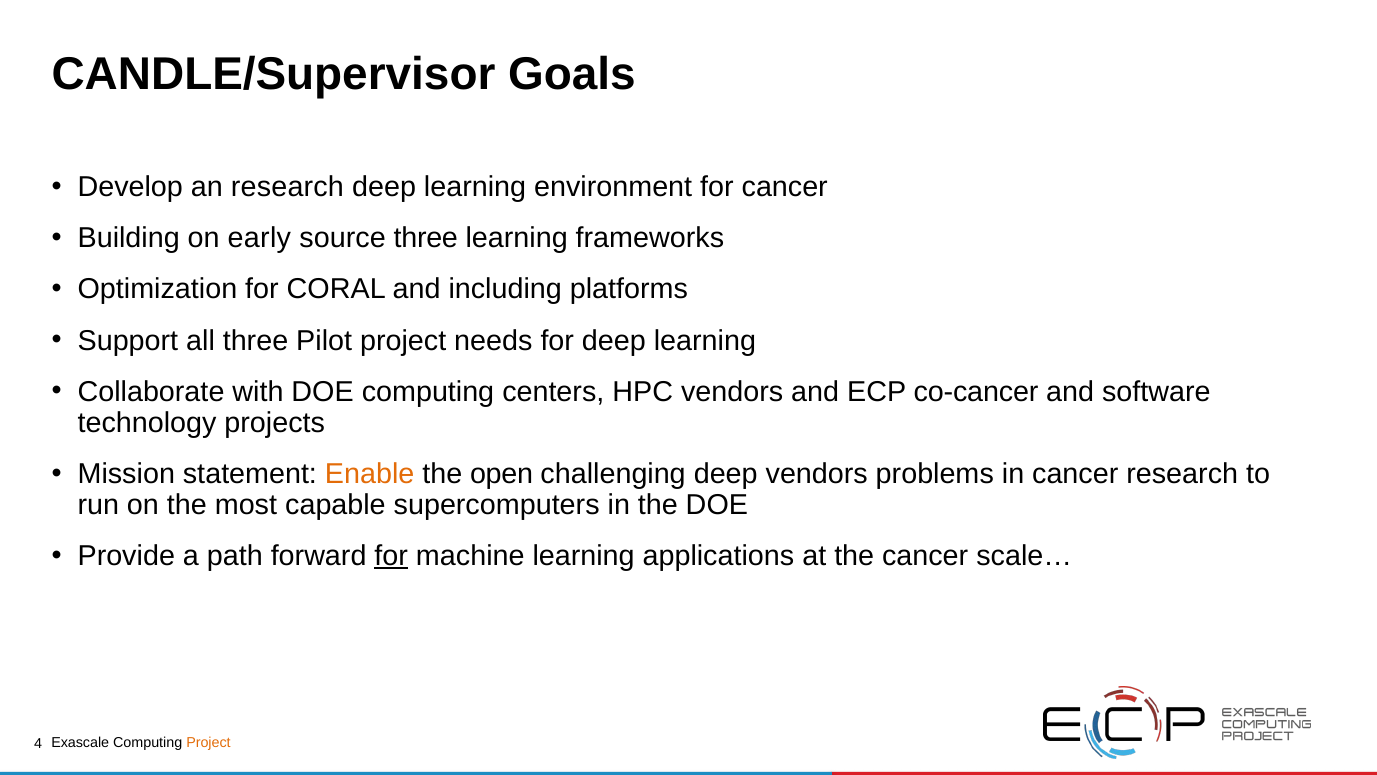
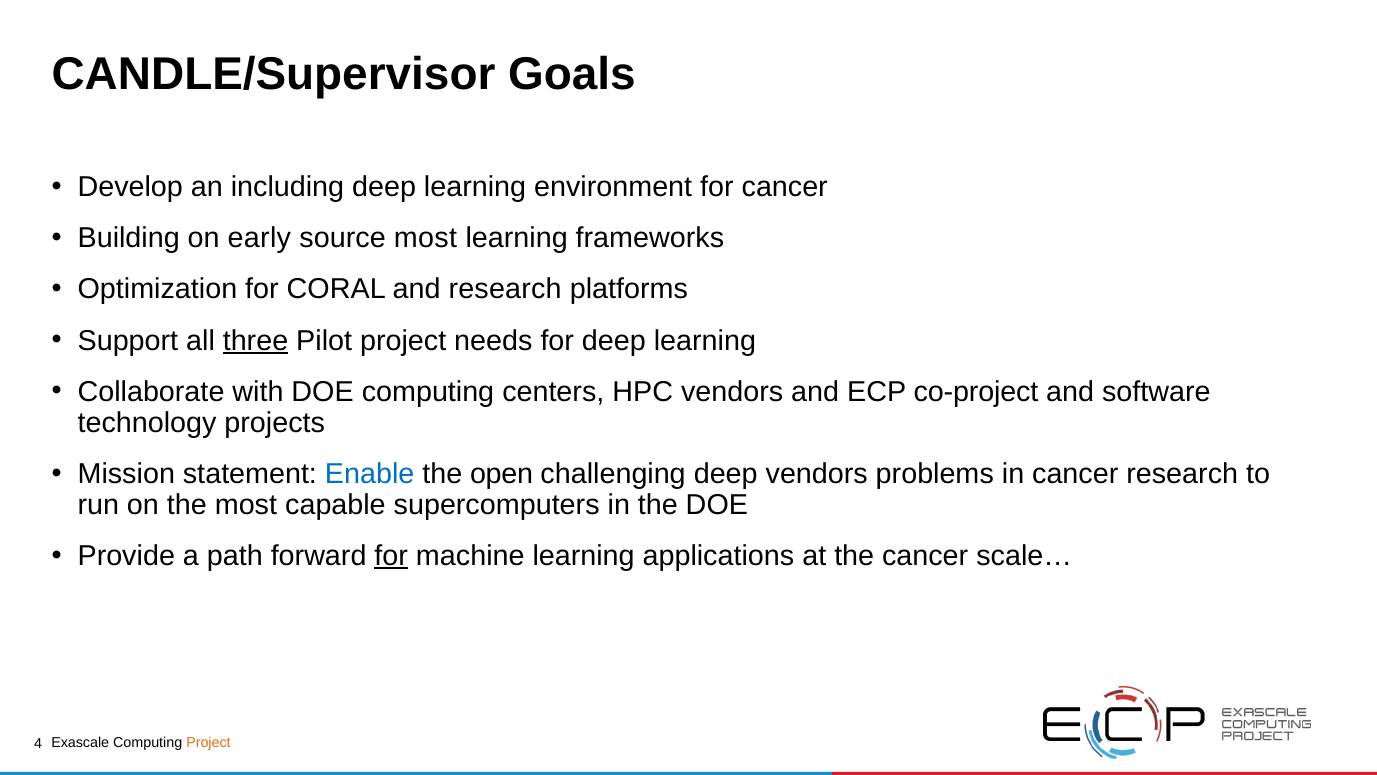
an research: research -> including
source three: three -> most
and including: including -> research
three at (256, 340) underline: none -> present
co-cancer: co-cancer -> co-project
Enable colour: orange -> blue
